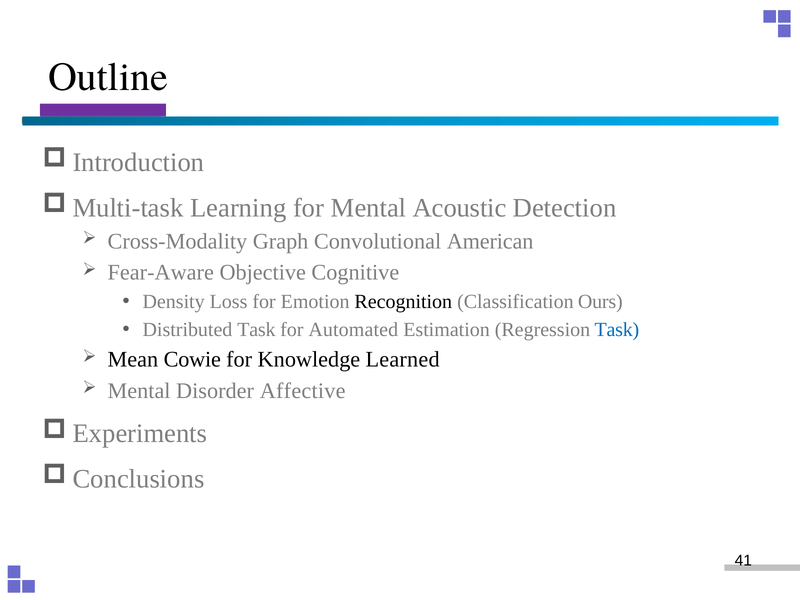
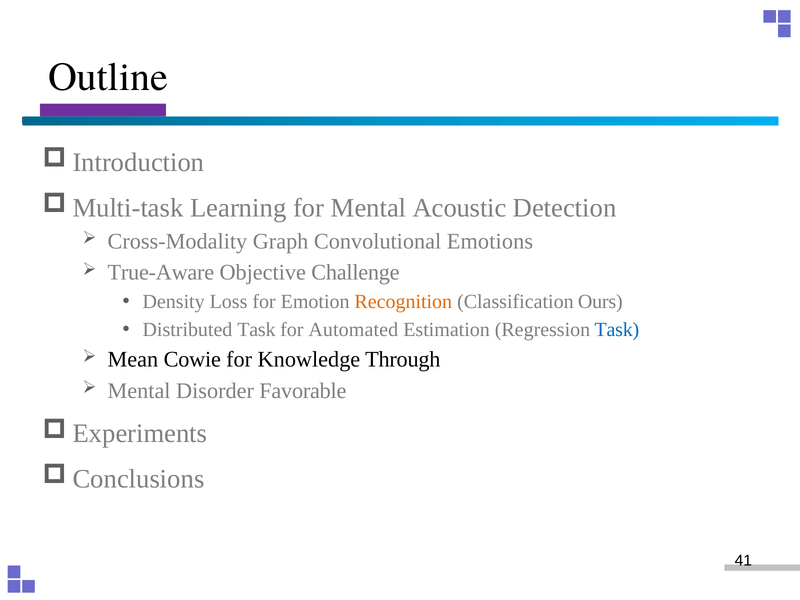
American: American -> Emotions
Fear-Aware: Fear-Aware -> True-Aware
Cognitive: Cognitive -> Challenge
Recognition colour: black -> orange
Learned: Learned -> Through
Affective: Affective -> Favorable
